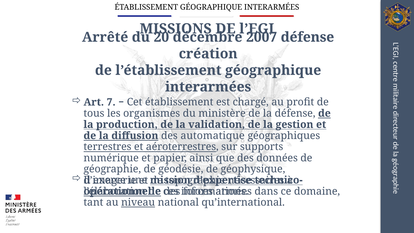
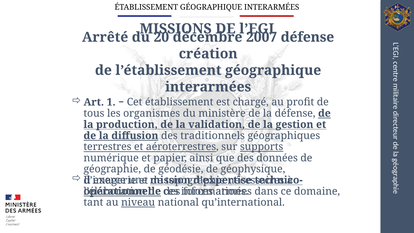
7: 7 -> 1
automatique: automatique -> traditionnels
supports underline: none -> present
